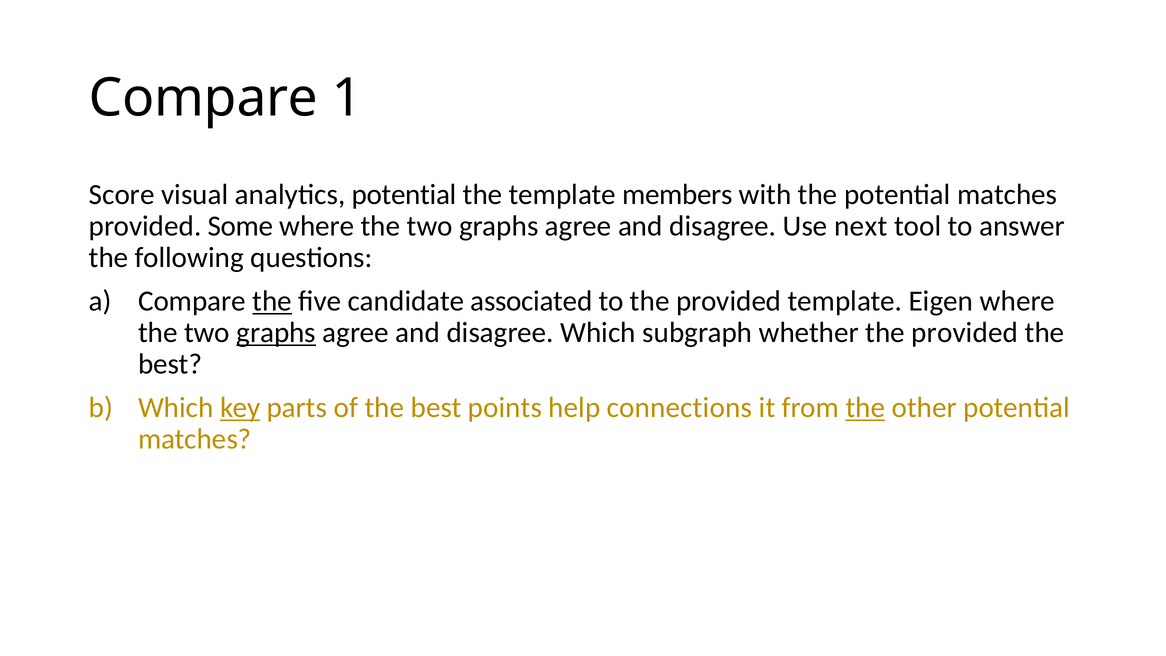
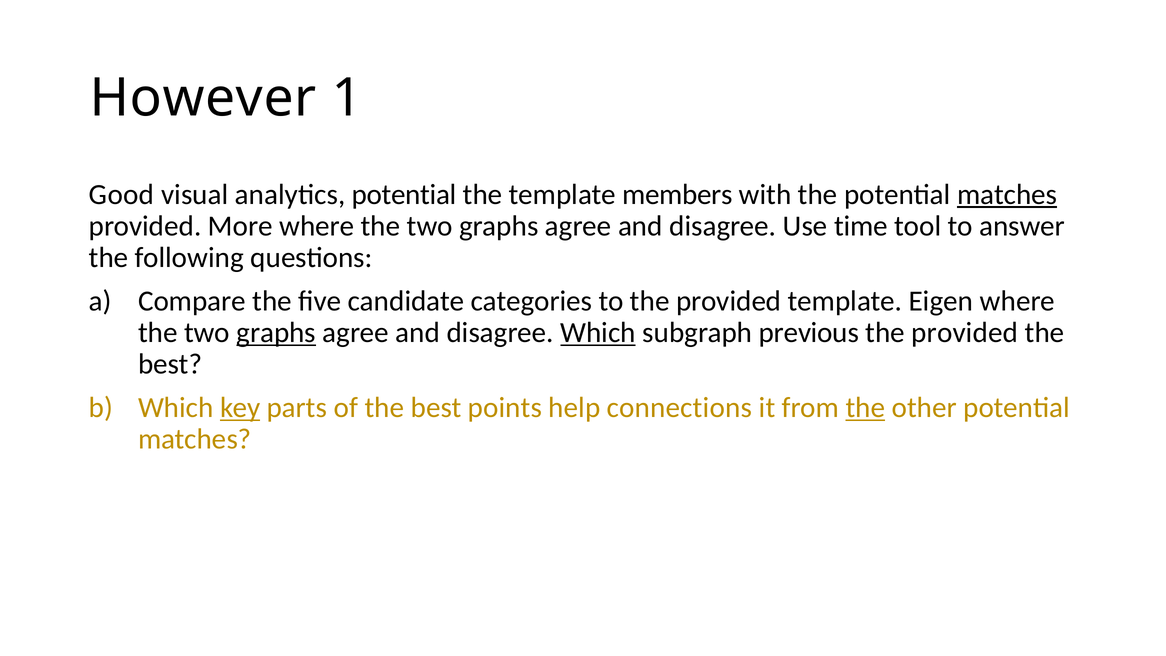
Compare at (203, 98): Compare -> However
Score: Score -> Good
matches at (1007, 195) underline: none -> present
Some: Some -> More
next: next -> time
the at (272, 301) underline: present -> none
associated: associated -> categories
Which at (598, 333) underline: none -> present
whether: whether -> previous
